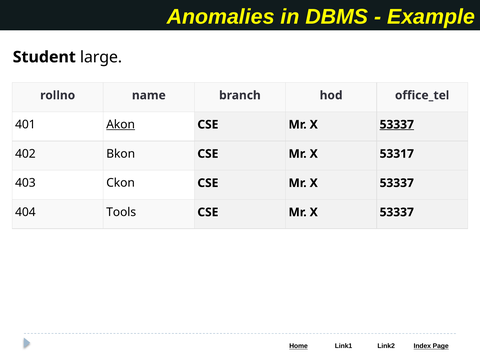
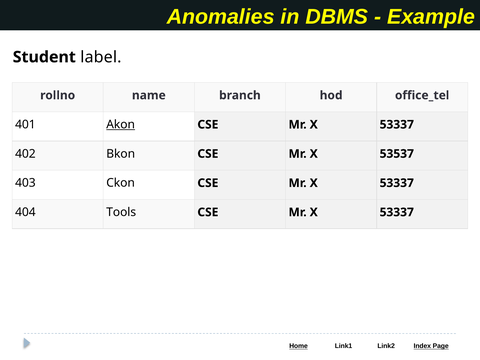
large: large -> label
53337 at (397, 125) underline: present -> none
53317: 53317 -> 53537
